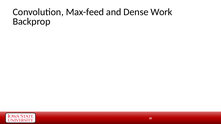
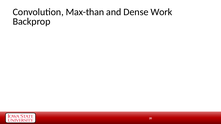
Max-feed: Max-feed -> Max-than
